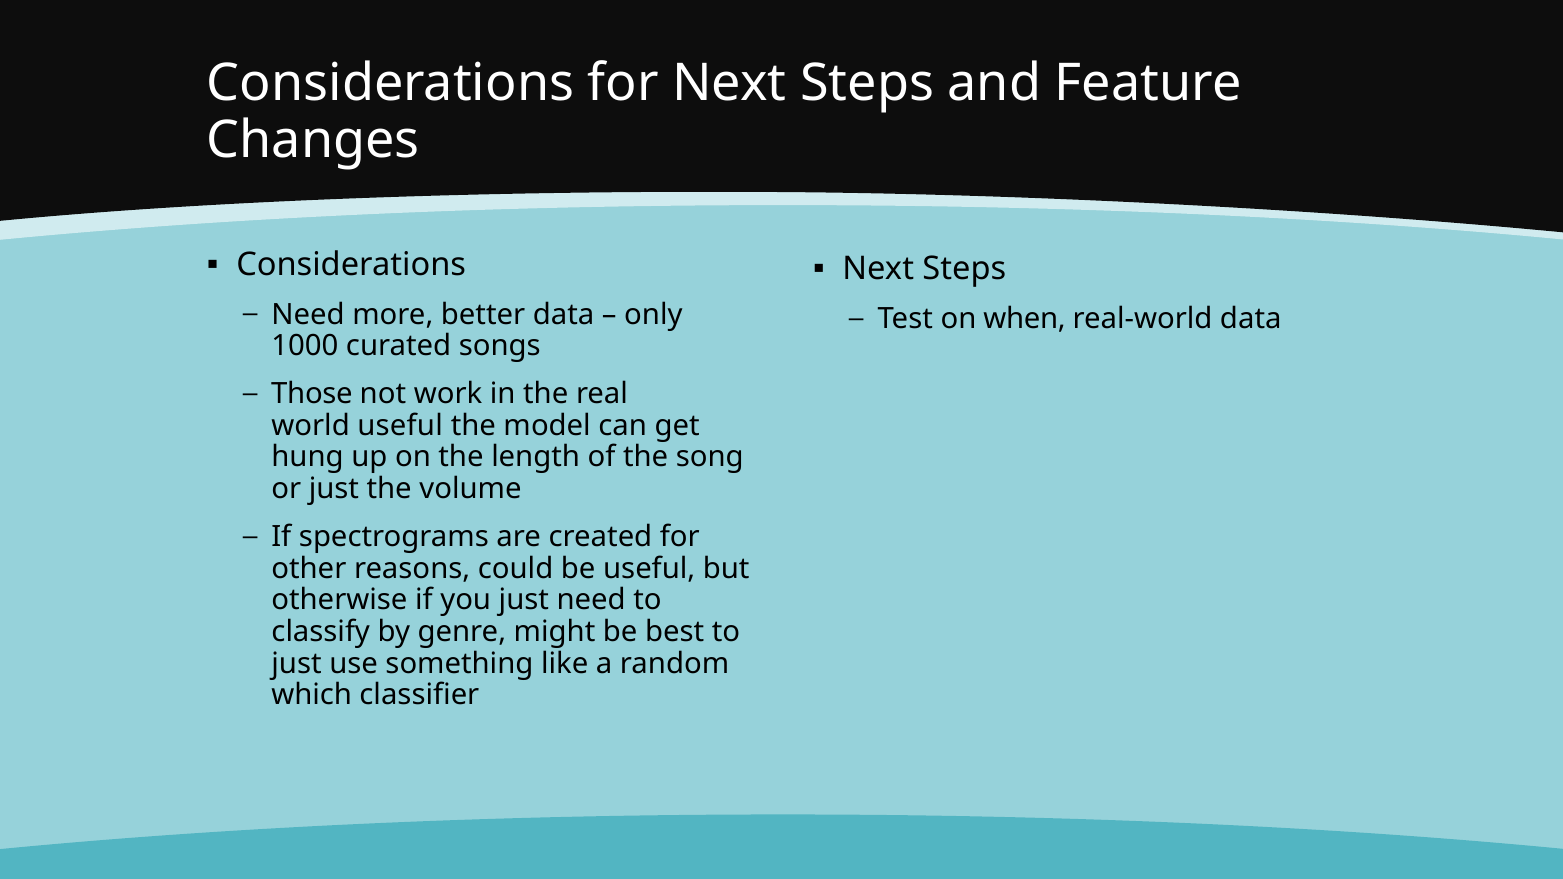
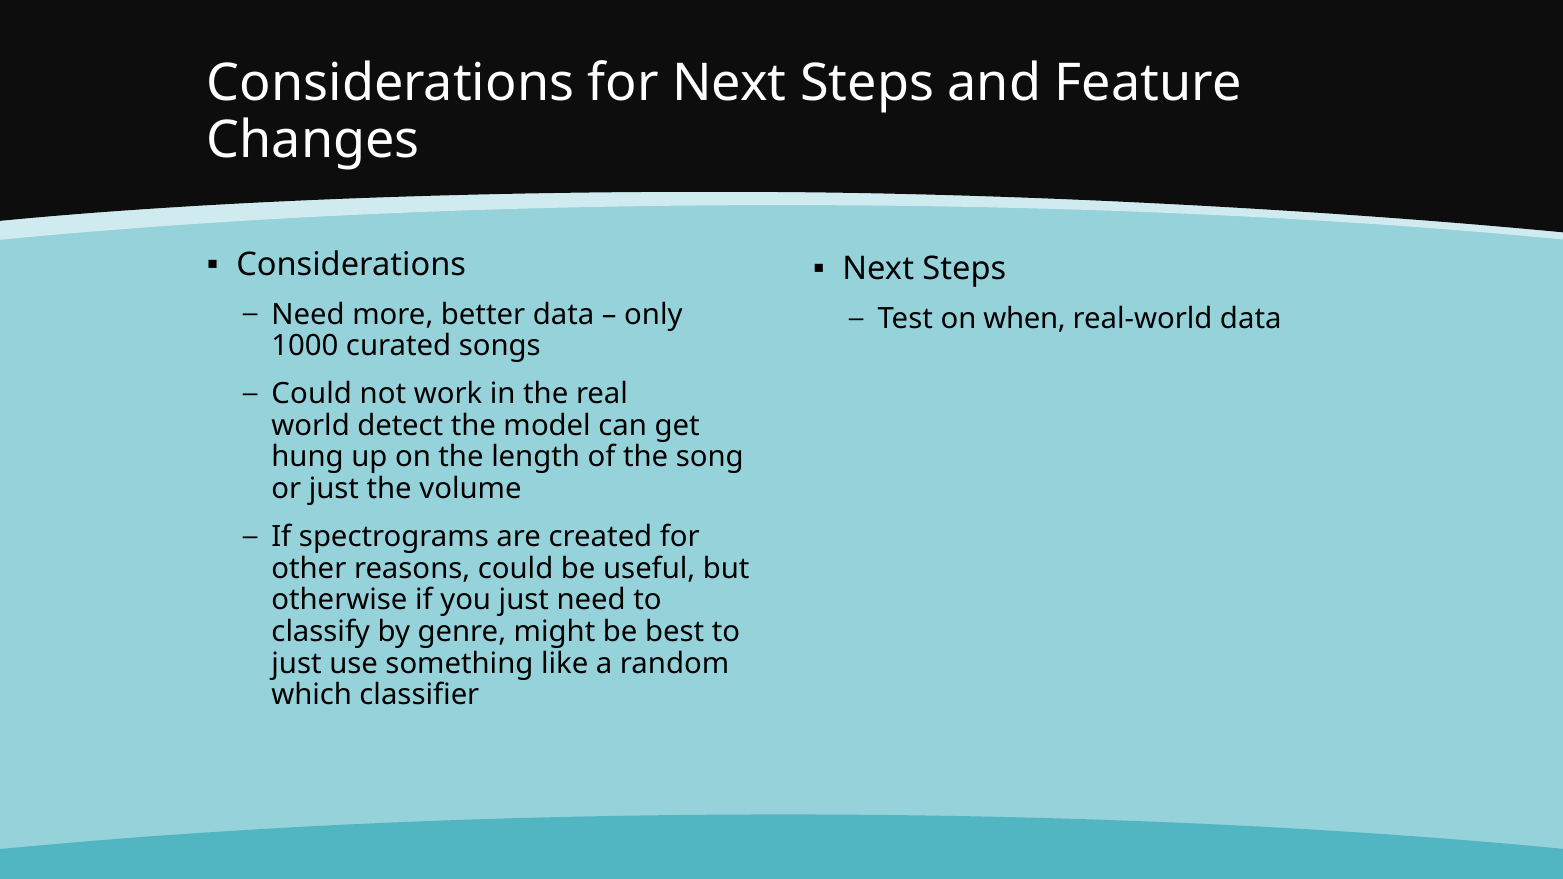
Those at (312, 394): Those -> Could
world useful: useful -> detect
